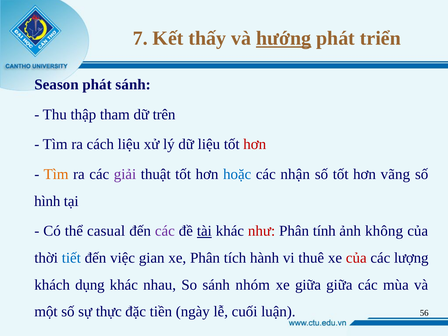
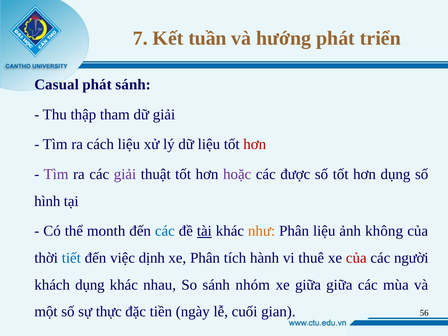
thấy: thấy -> tuần
hướng underline: present -> none
Season: Season -> Casual
dữ trên: trên -> giải
Tìm at (56, 174) colour: orange -> purple
hoặc colour: blue -> purple
nhận: nhận -> được
hơn vãng: vãng -> dụng
casual: casual -> month
các at (165, 231) colour: purple -> blue
như colour: red -> orange
Phân tính: tính -> liệu
gian: gian -> dịnh
lượng: lượng -> người
luận: luận -> gian
